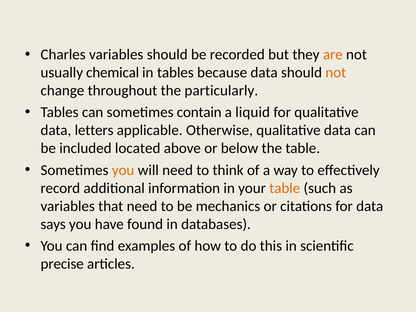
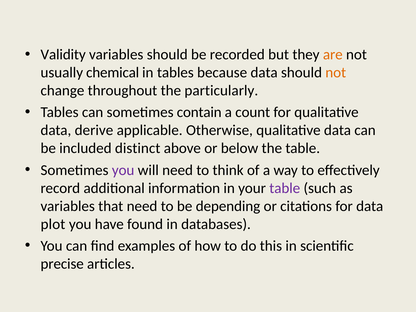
Charles: Charles -> Validity
liquid: liquid -> count
letters: letters -> derive
located: located -> distinct
you at (123, 170) colour: orange -> purple
table at (285, 188) colour: orange -> purple
mechanics: mechanics -> depending
says: says -> plot
